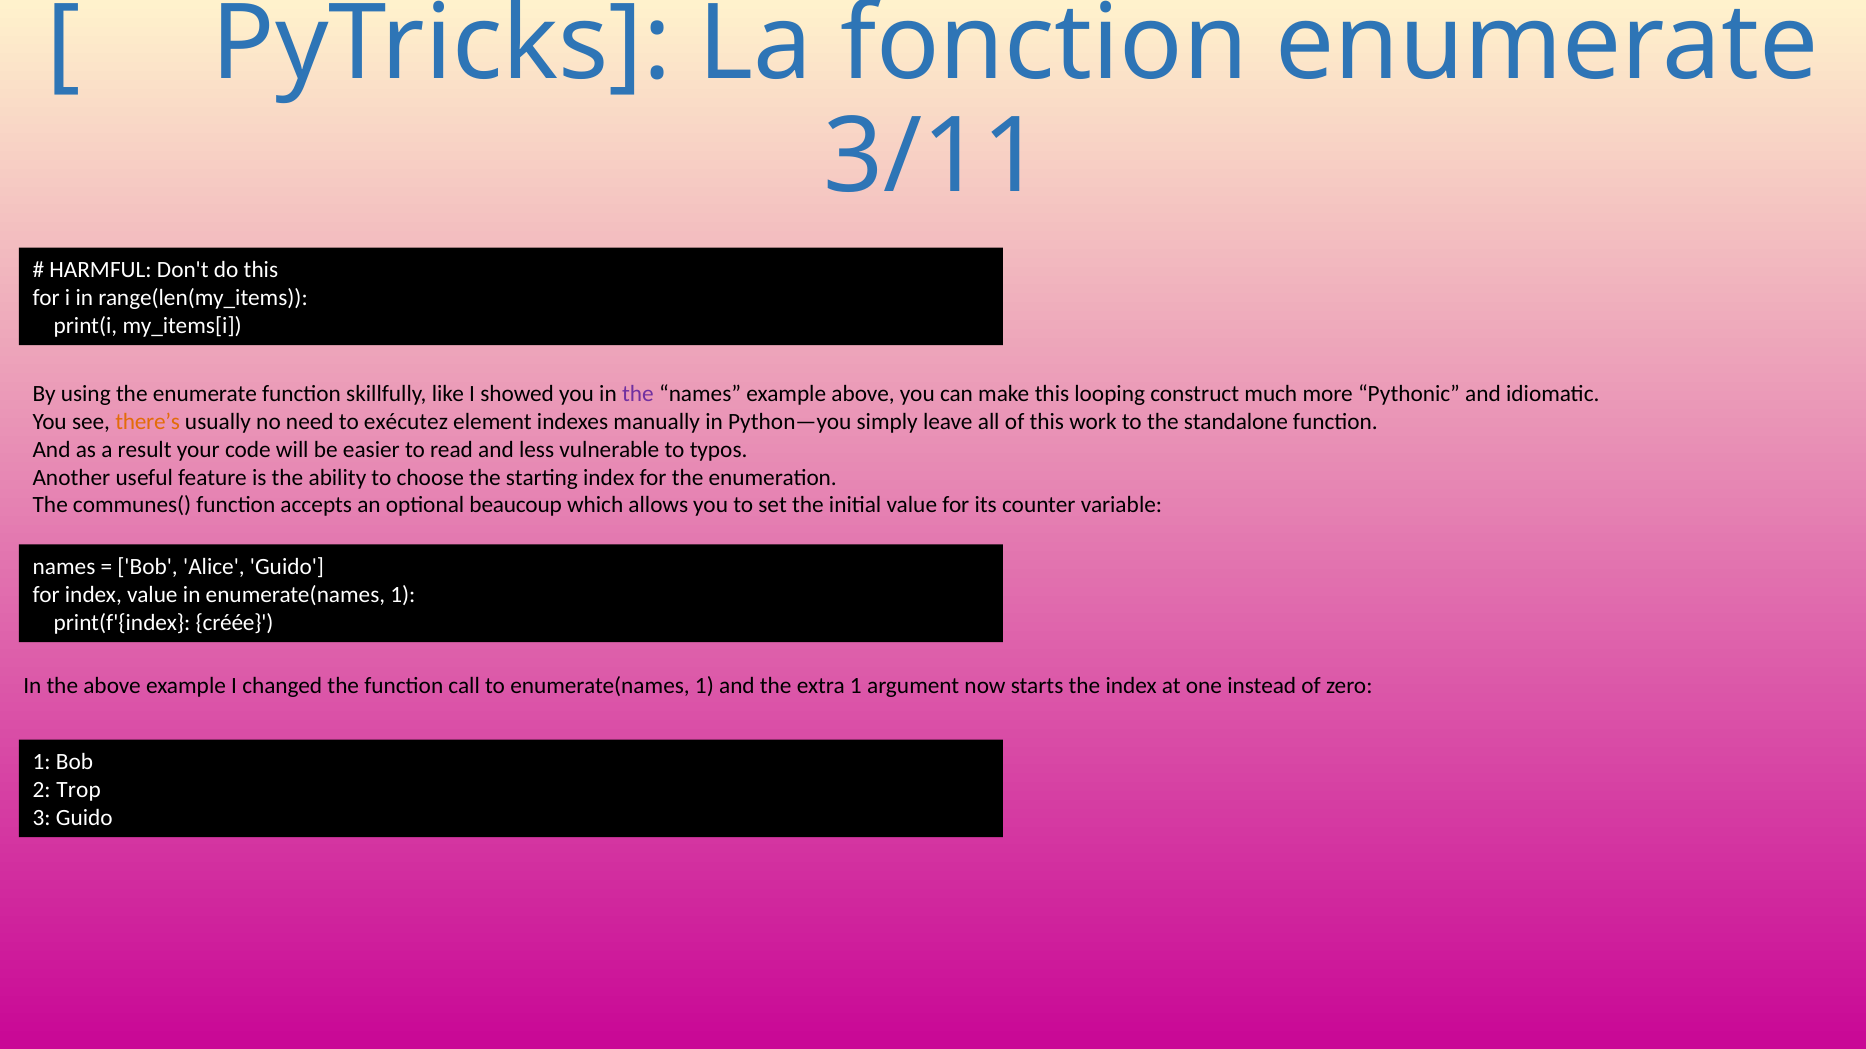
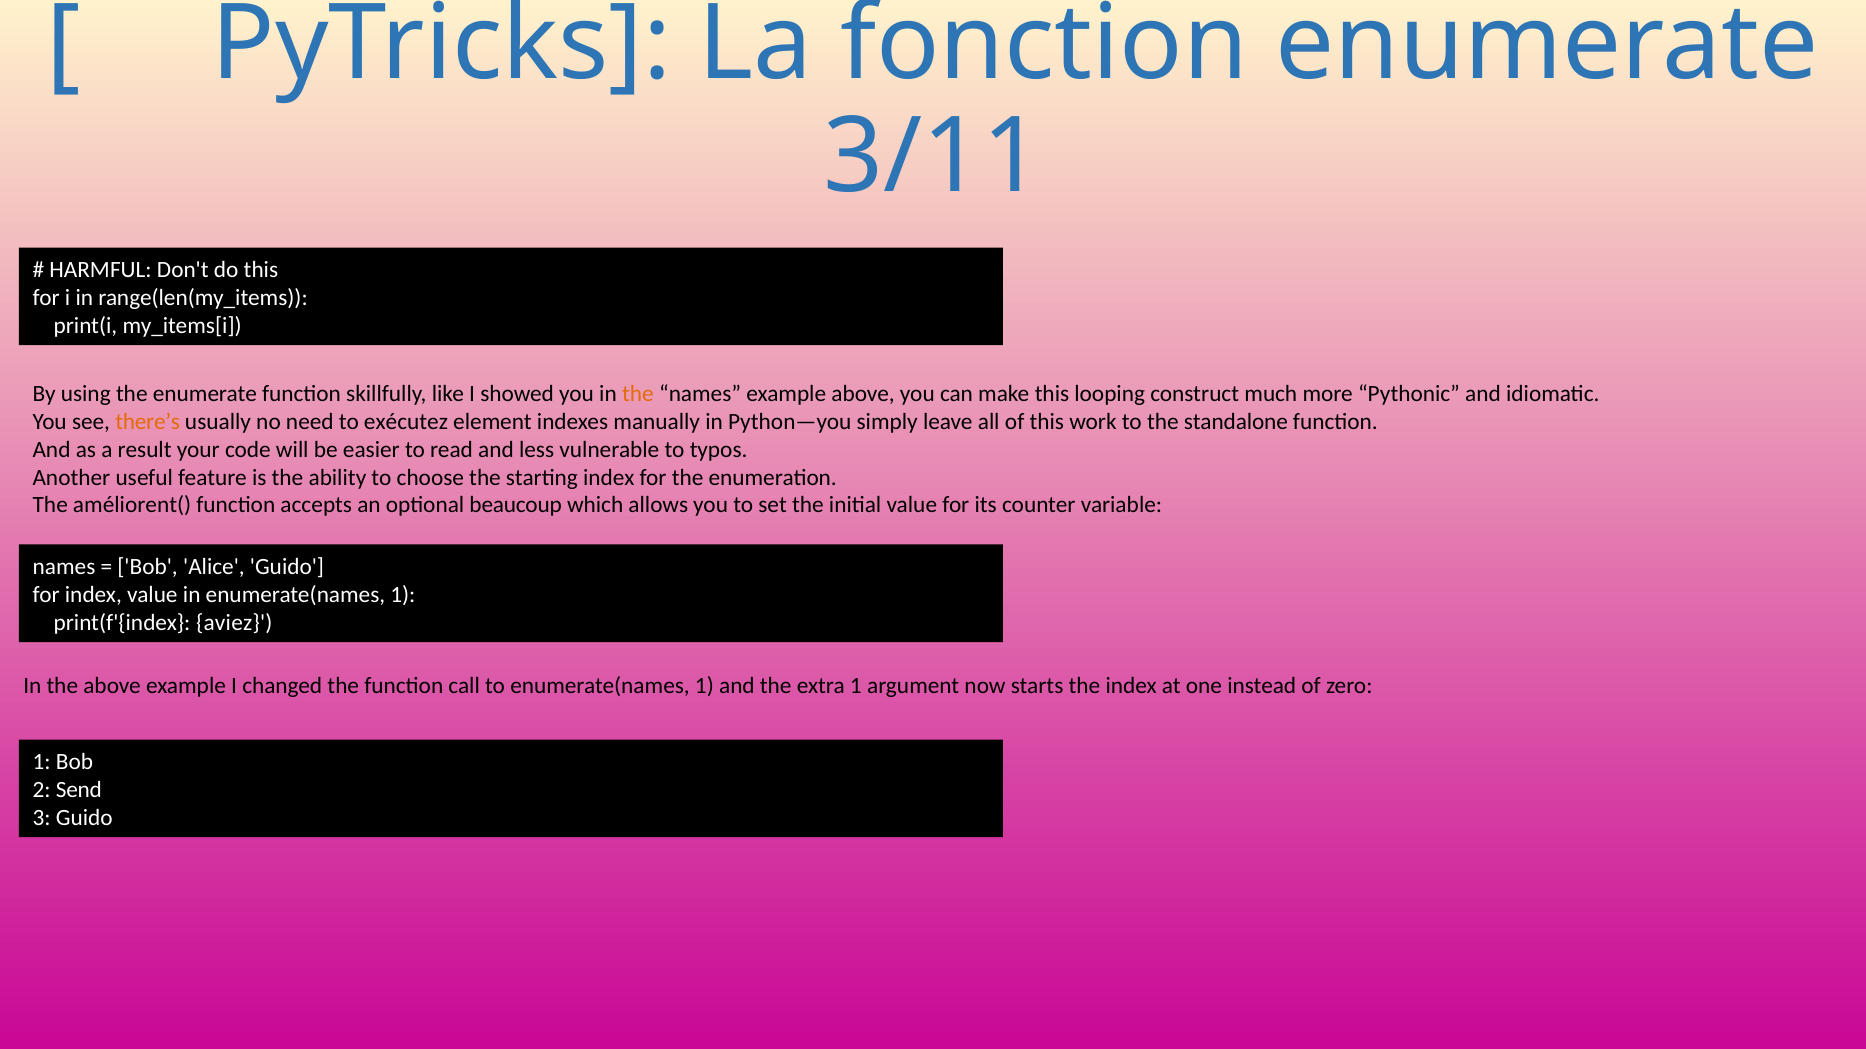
the at (638, 394) colour: purple -> orange
communes(: communes( -> améliorent(
créée: créée -> aviez
Trop: Trop -> Send
